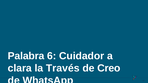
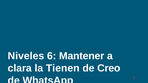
Palabra: Palabra -> Niveles
Cuidador: Cuidador -> Mantener
Través: Través -> Tienen
